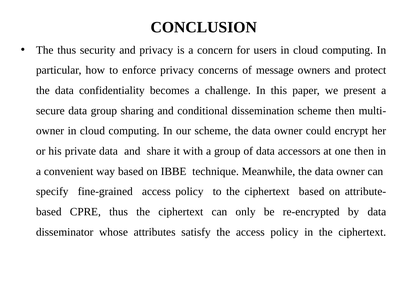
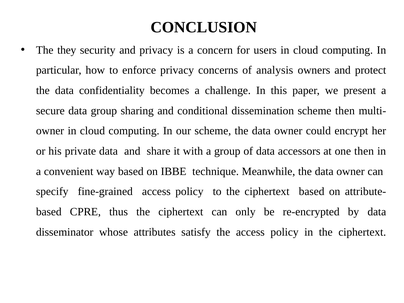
The thus: thus -> they
message: message -> analysis
